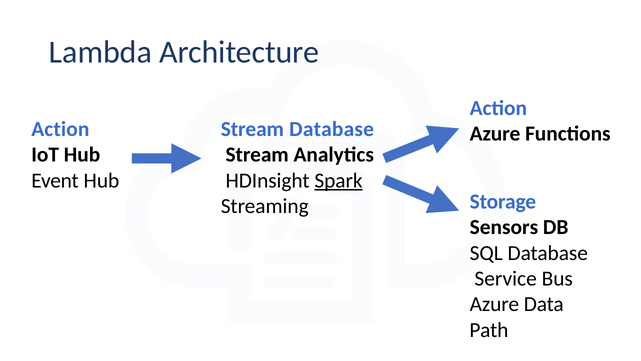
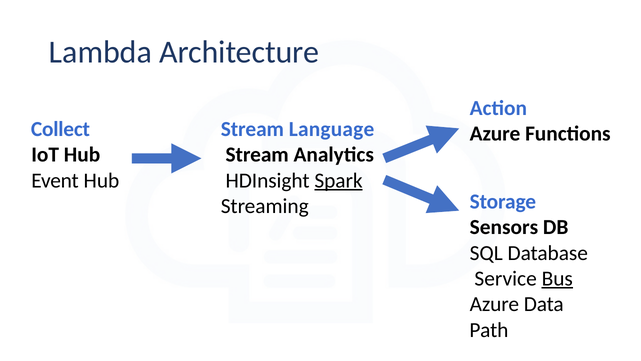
Action at (60, 129): Action -> Collect
Stream Database: Database -> Language
Bus underline: none -> present
